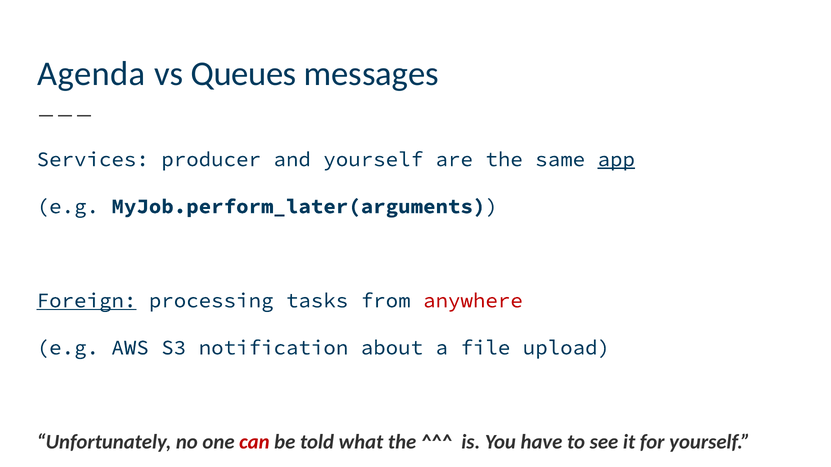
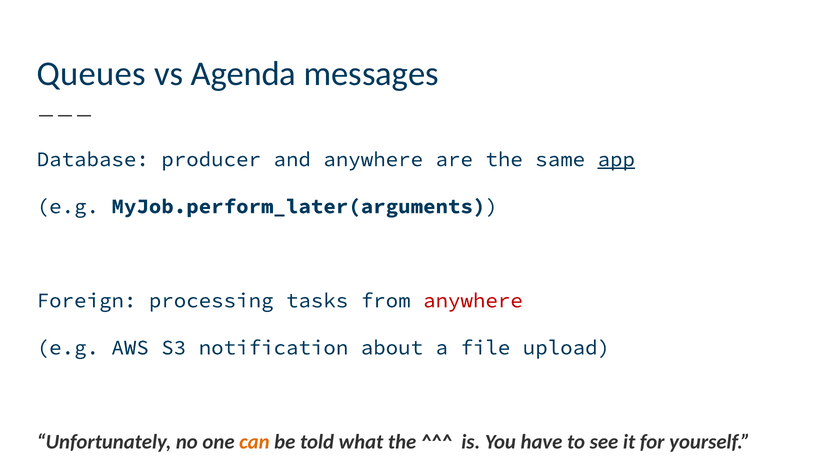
Agenda: Agenda -> Queues
Queues: Queues -> Agenda
Services: Services -> Database
and yourself: yourself -> anywhere
Foreign underline: present -> none
can colour: red -> orange
